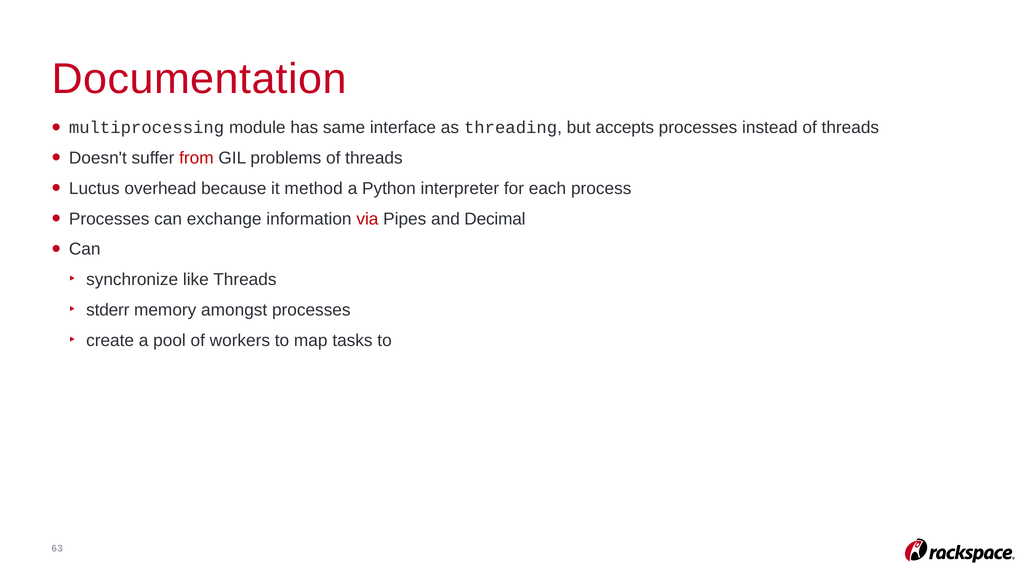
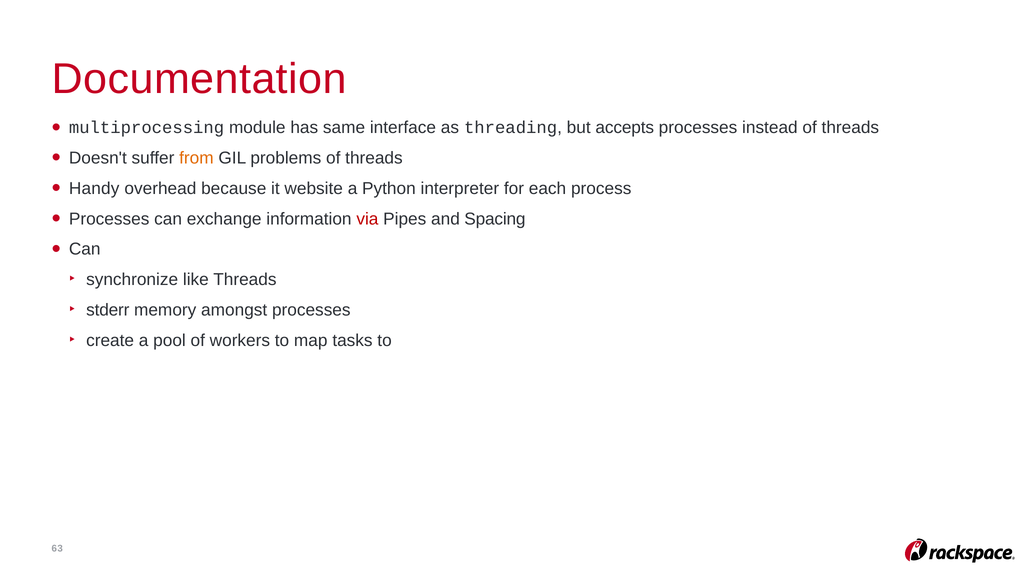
from colour: red -> orange
Luctus: Luctus -> Handy
method: method -> website
Decimal: Decimal -> Spacing
